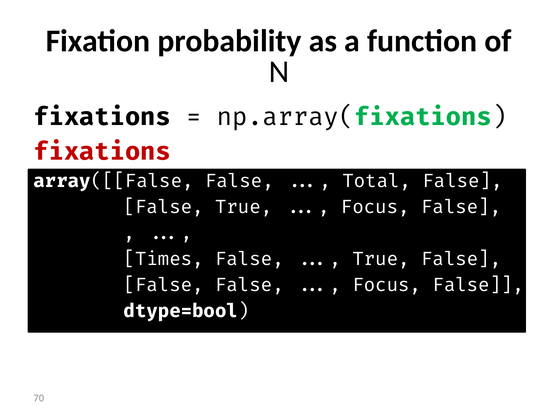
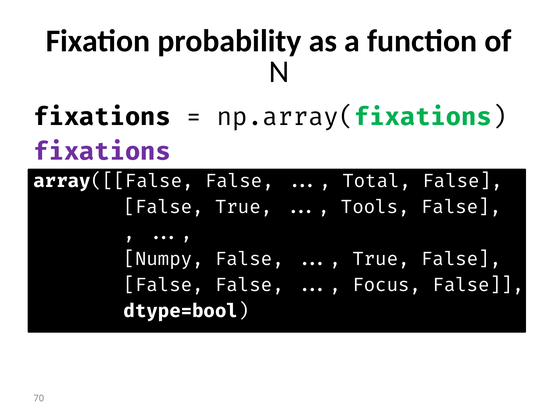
fixations at (102, 152) colour: red -> purple
Focus at (375, 207): Focus -> Tools
Times: Times -> Numpy
